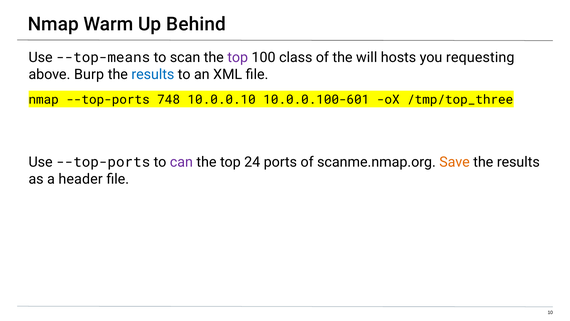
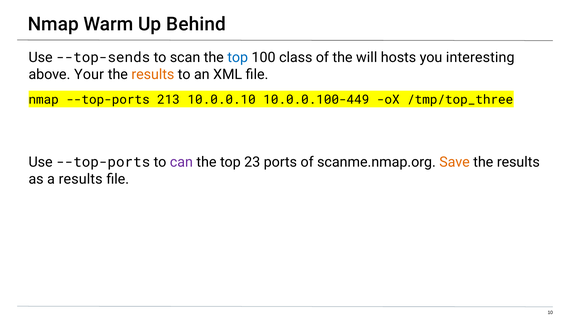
--top-means: --top-means -> --top-sends
top at (238, 57) colour: purple -> blue
requesting: requesting -> interesting
Burp: Burp -> Your
results at (153, 74) colour: blue -> orange
748: 748 -> 213
10.0.0.100-601: 10.0.0.100-601 -> 10.0.0.100-449
24: 24 -> 23
a header: header -> results
